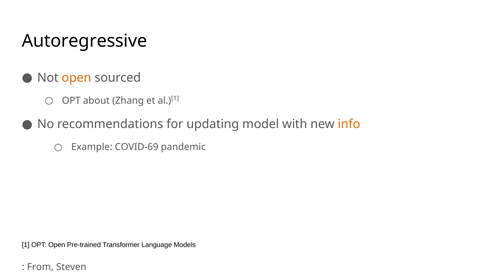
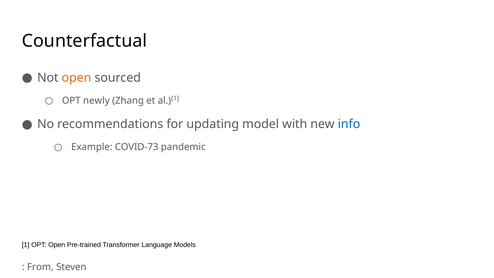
Autoregressive: Autoregressive -> Counterfactual
about: about -> newly
info colour: orange -> blue
COVID-69: COVID-69 -> COVID-73
